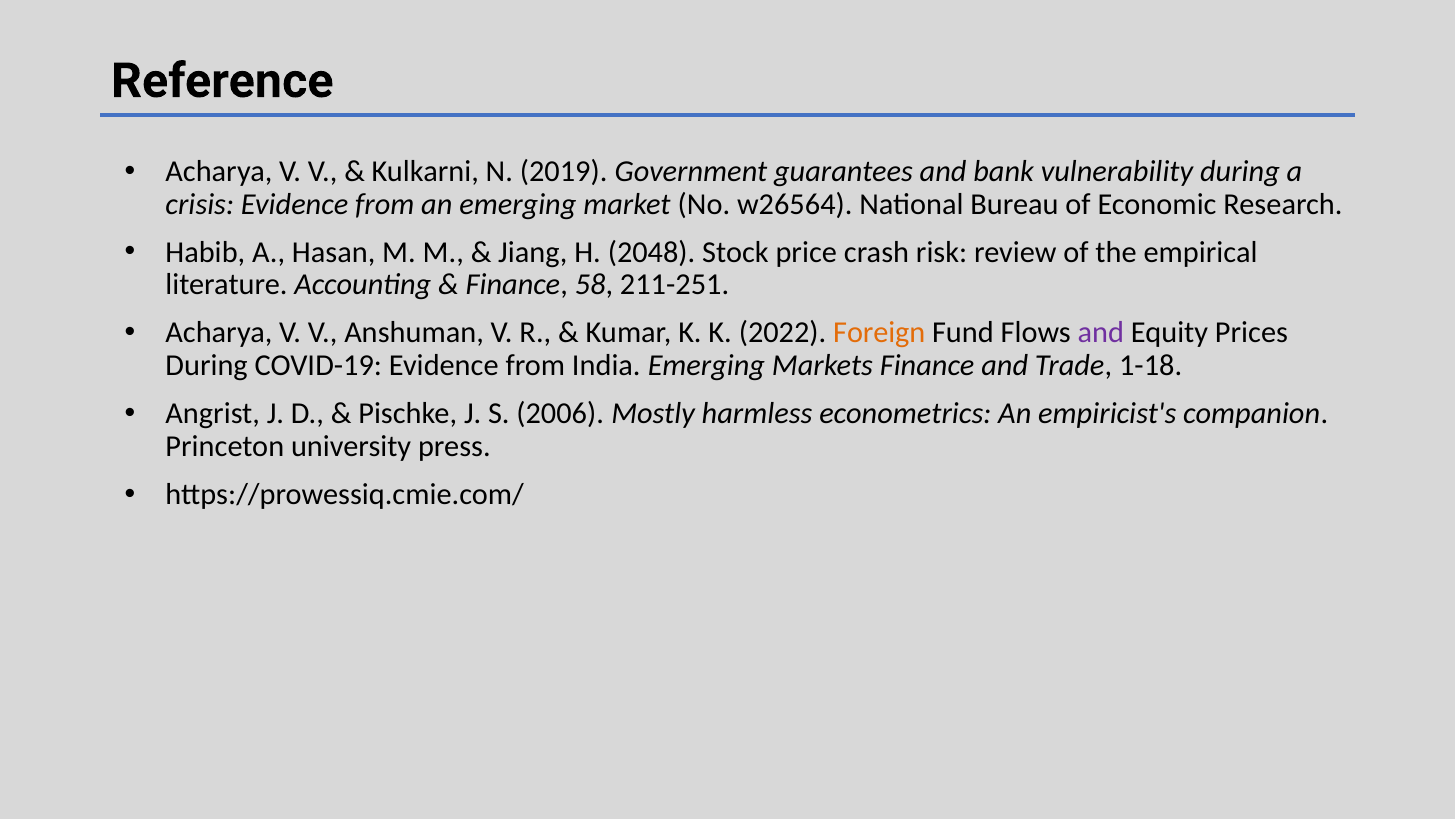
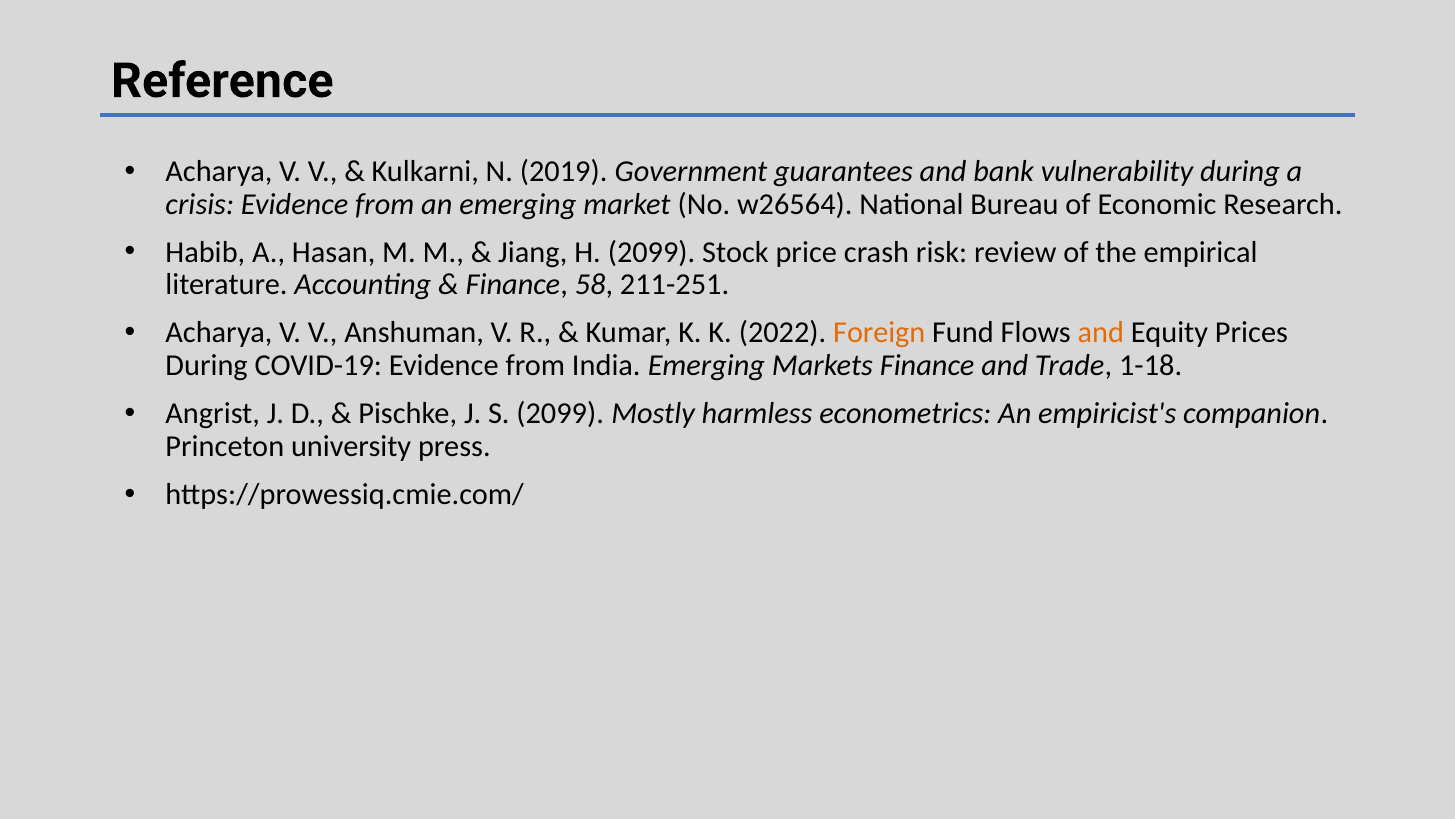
H 2048: 2048 -> 2099
and at (1101, 333) colour: purple -> orange
S 2006: 2006 -> 2099
